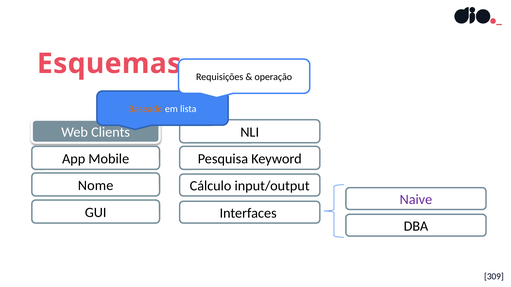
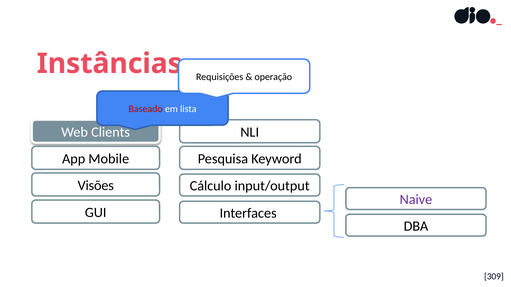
Esquemas: Esquemas -> Instâncias
Baseado colour: orange -> red
Nome: Nome -> Visões
